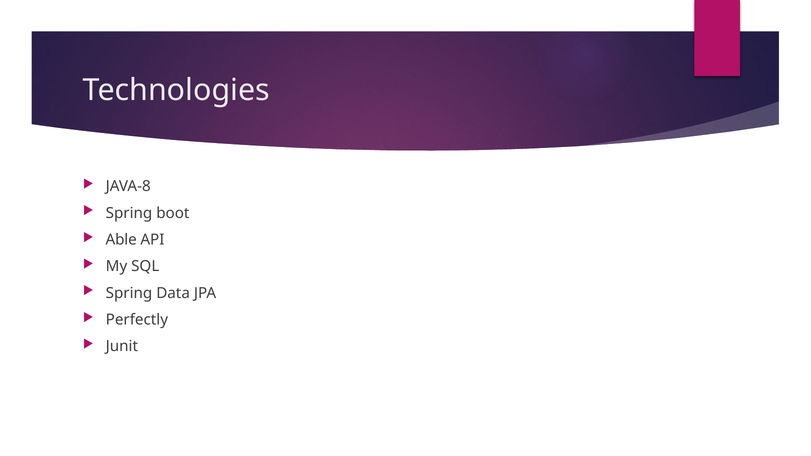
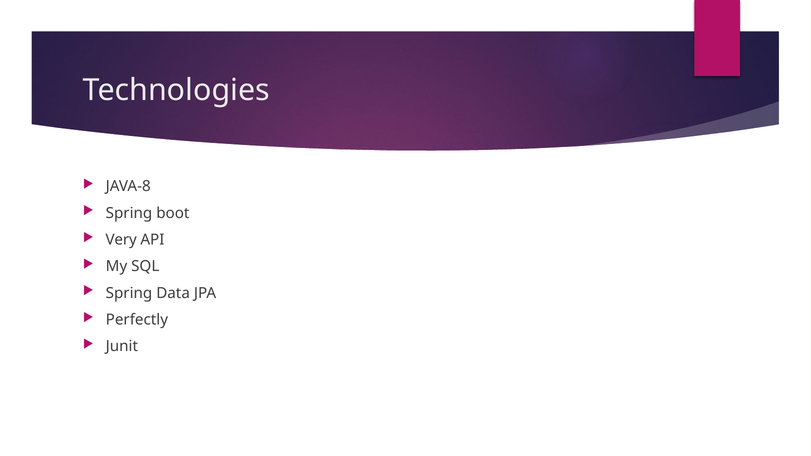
Able: Able -> Very
